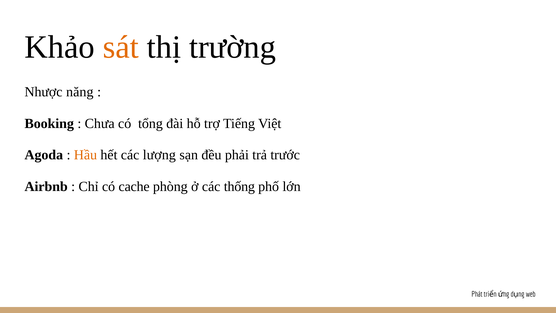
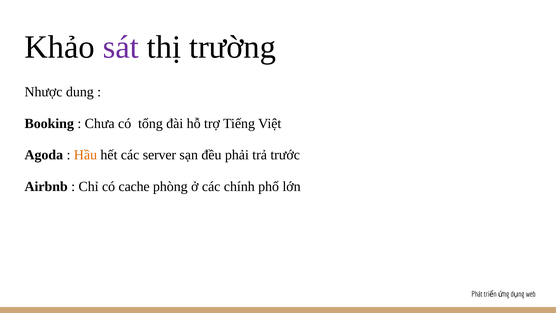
sát colour: orange -> purple
năng: năng -> dung
lượng: lượng -> server
thống: thống -> chính
